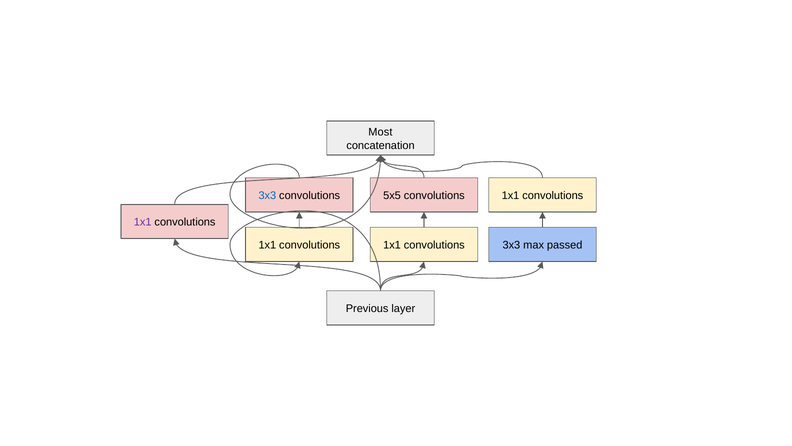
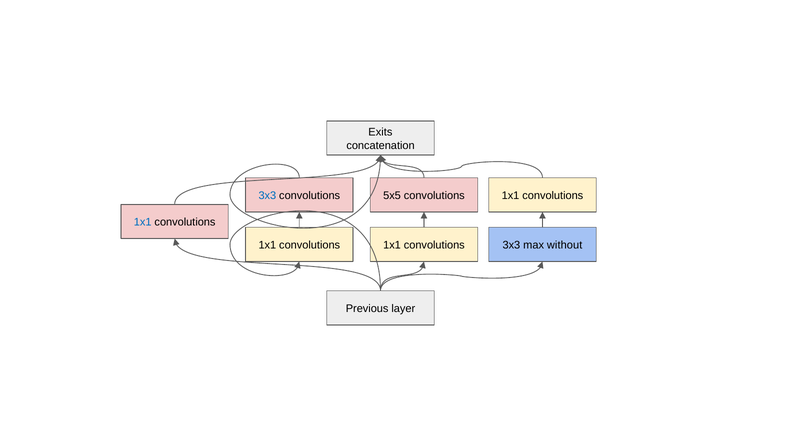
Most: Most -> Exits
1x1 at (143, 222) colour: purple -> blue
passed: passed -> without
